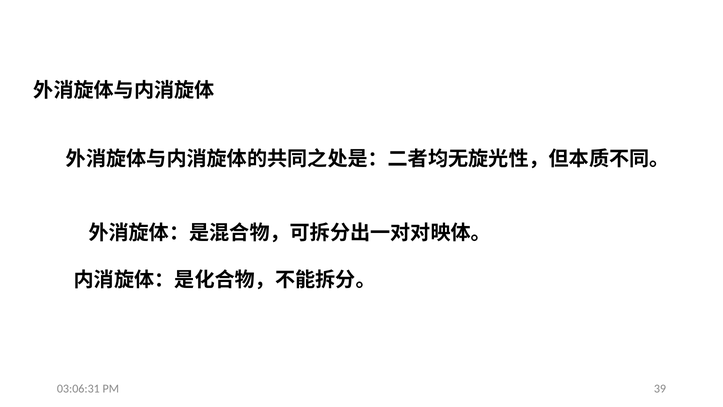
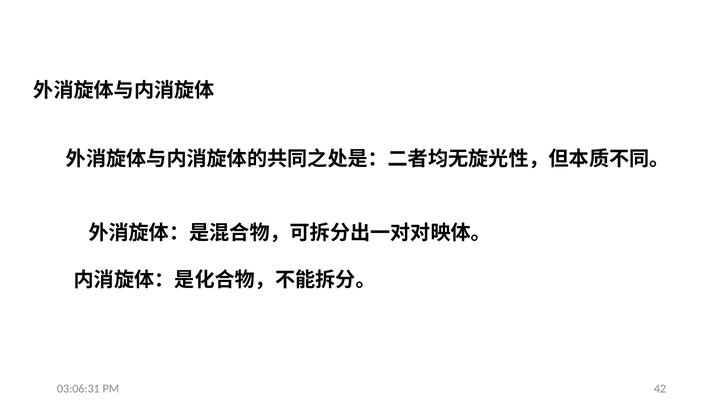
39: 39 -> 42
